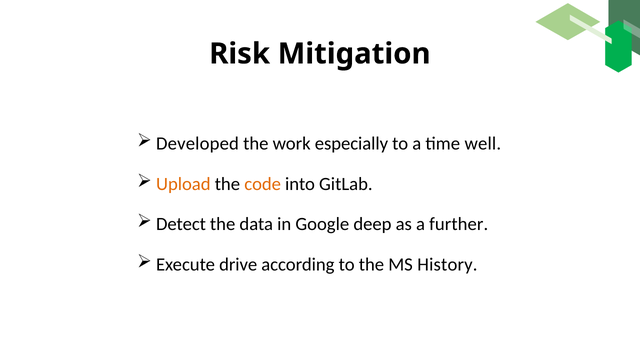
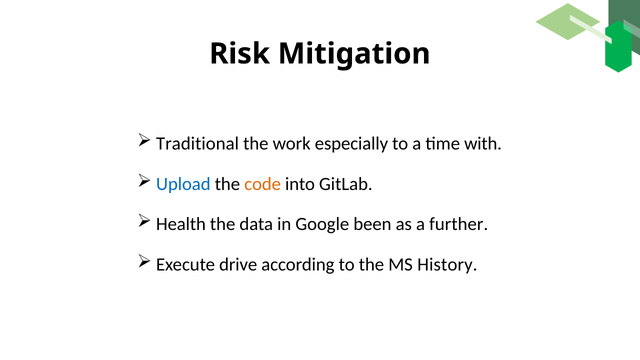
Developed: Developed -> Traditional
well: well -> with
Upload colour: orange -> blue
Detect: Detect -> Health
deep: deep -> been
